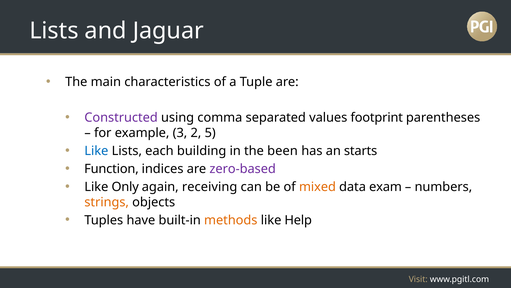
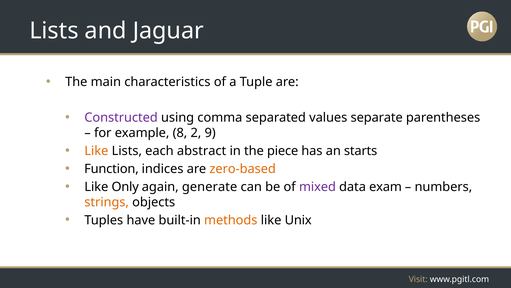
footprint: footprint -> separate
3: 3 -> 8
5: 5 -> 9
Like at (96, 151) colour: blue -> orange
building: building -> abstract
been: been -> piece
zero-based colour: purple -> orange
receiving: receiving -> generate
mixed colour: orange -> purple
Help: Help -> Unix
